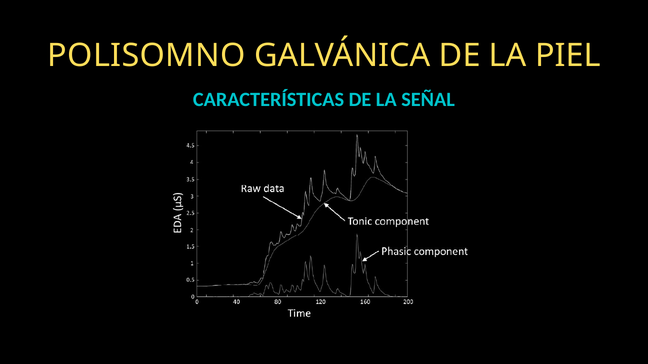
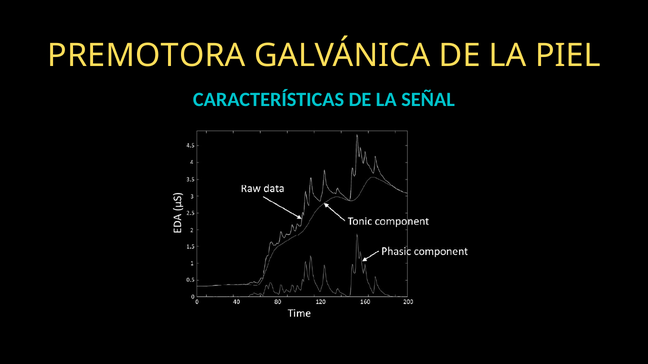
POLISOMNO: POLISOMNO -> PREMOTORA
